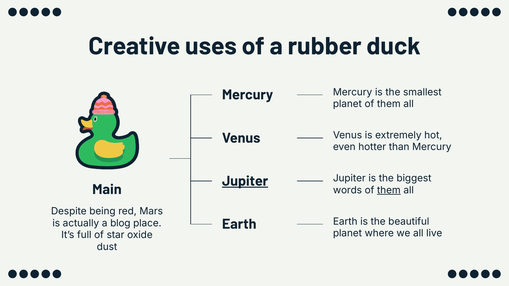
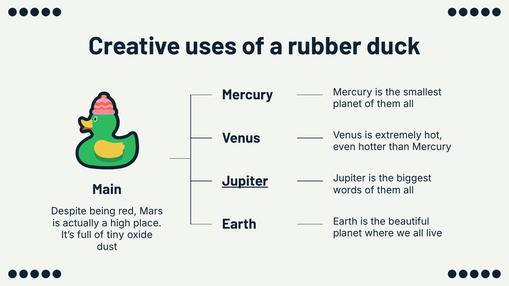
them at (389, 190) underline: present -> none
blog: blog -> high
star: star -> tiny
